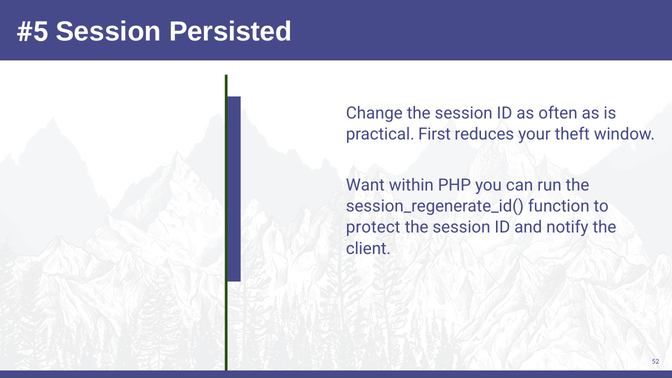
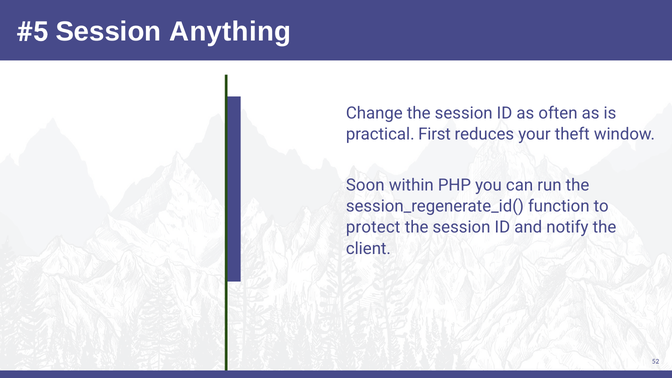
Persisted: Persisted -> Anything
Want: Want -> Soon
